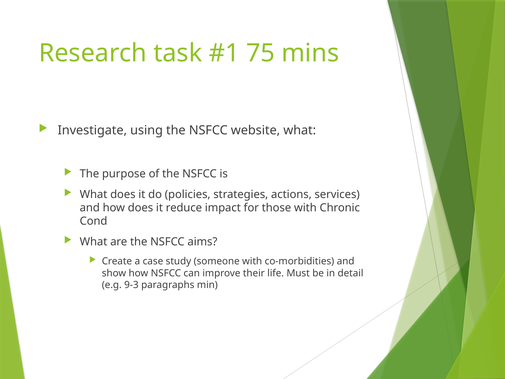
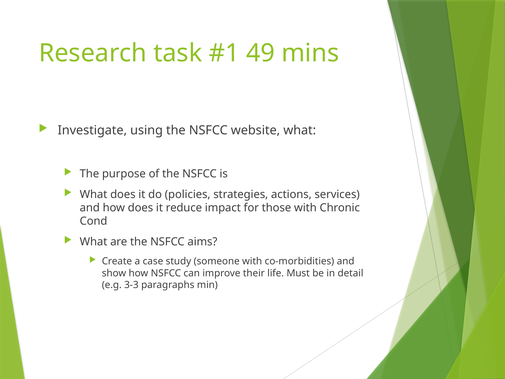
75: 75 -> 49
9-3: 9-3 -> 3-3
